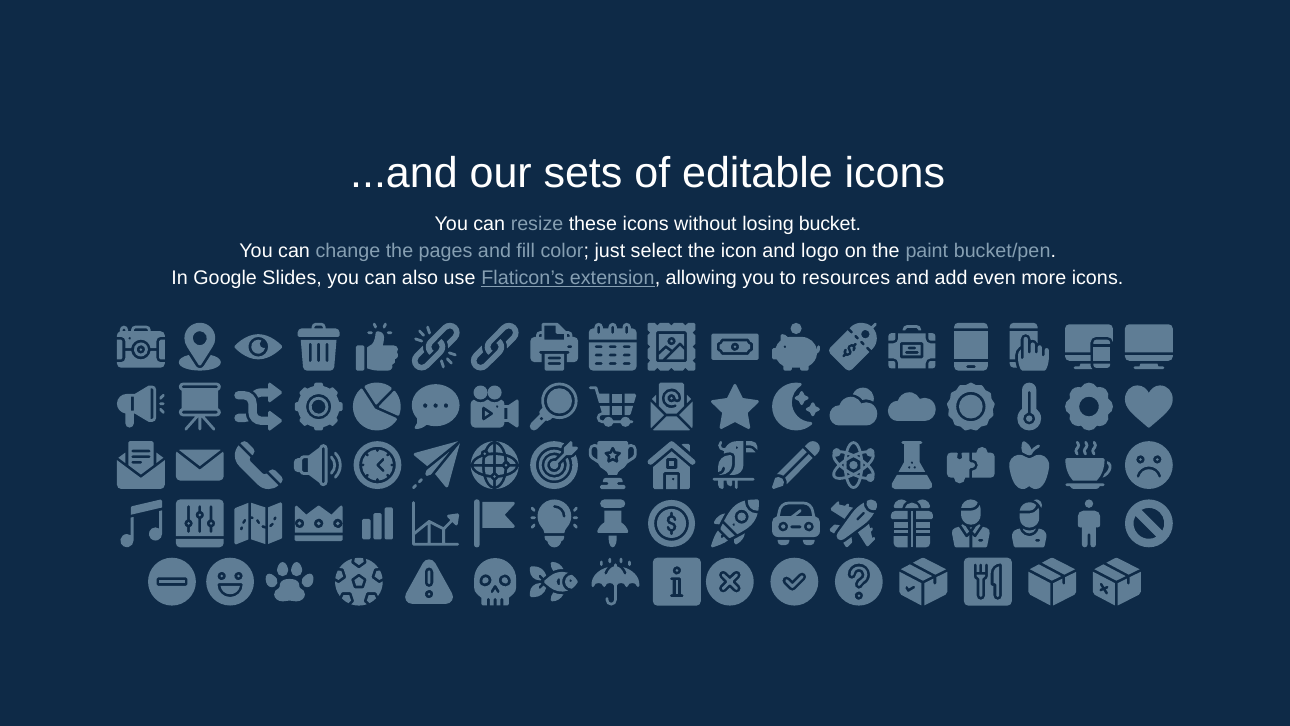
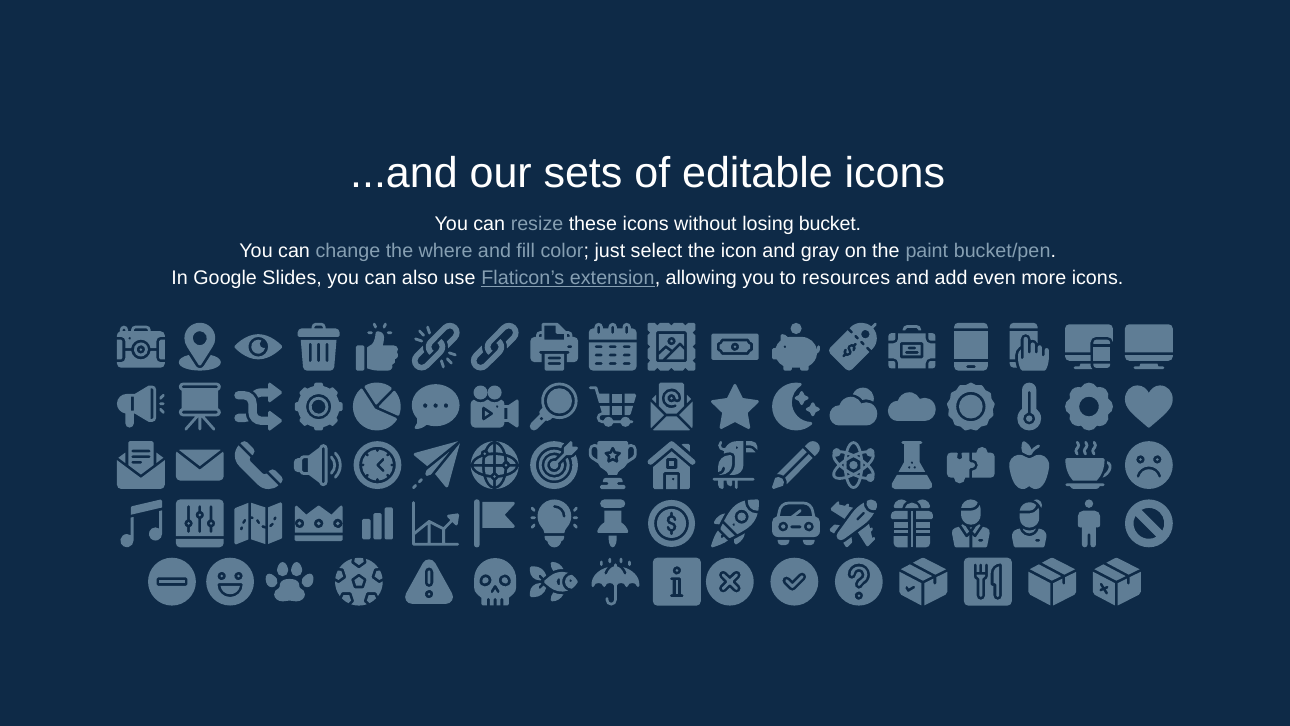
pages: pages -> where
logo: logo -> gray
